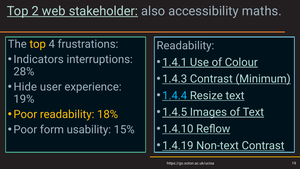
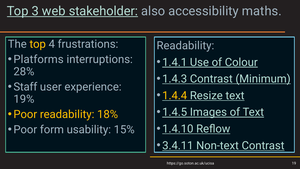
Top 2: 2 -> 3
Indicators: Indicators -> Platforms
Hide: Hide -> Staff
1.4.4 colour: light blue -> yellow
1.4.19: 1.4.19 -> 3.4.11
